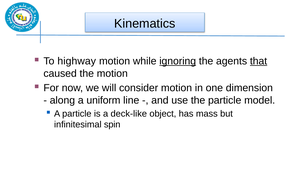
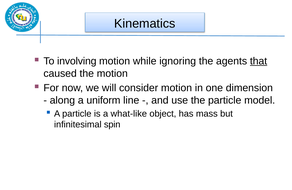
highway: highway -> involving
ignoring underline: present -> none
deck-like: deck-like -> what-like
